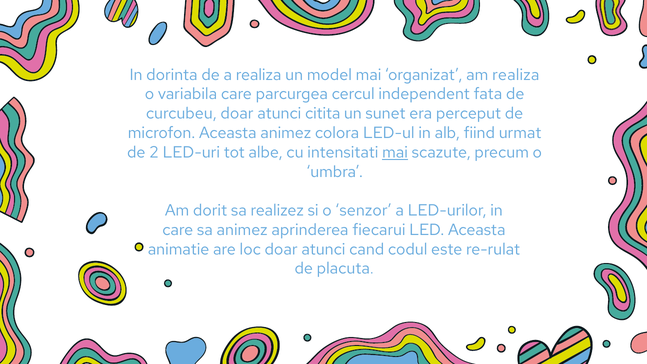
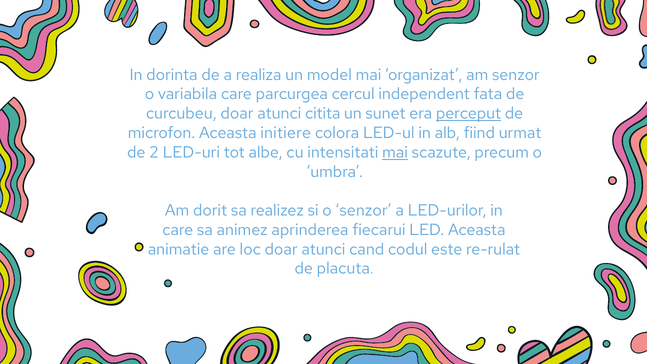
am realiza: realiza -> senzor
perceput underline: none -> present
Aceasta animez: animez -> initiere
